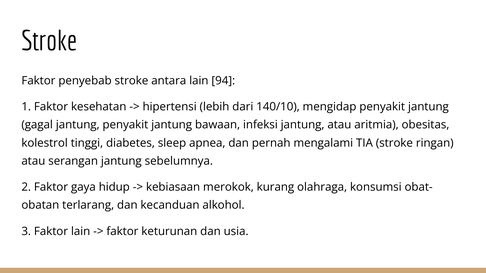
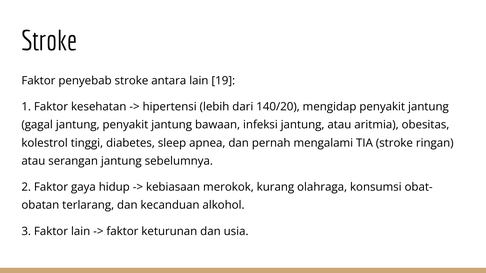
94: 94 -> 19
140/10: 140/10 -> 140/20
